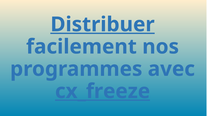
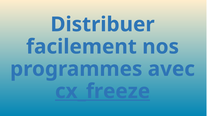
Distribuer underline: present -> none
